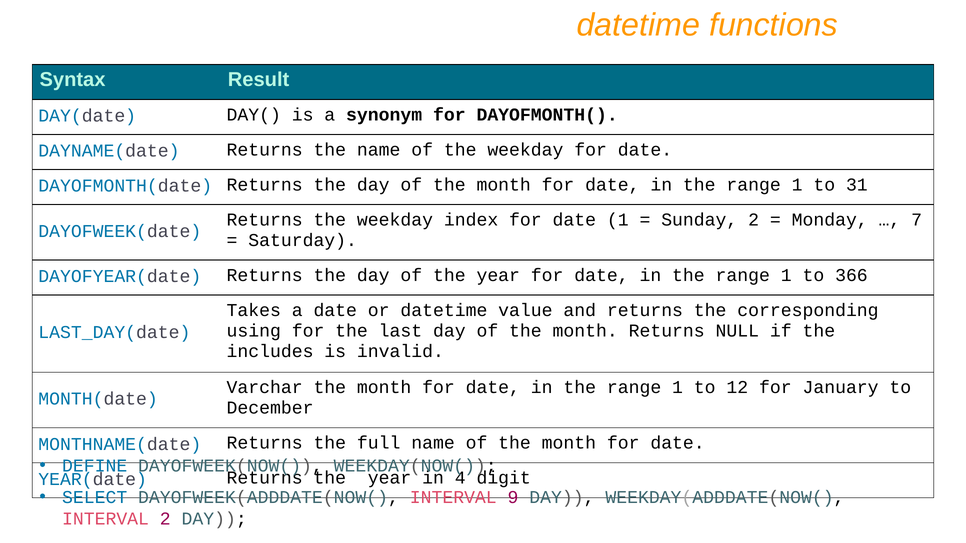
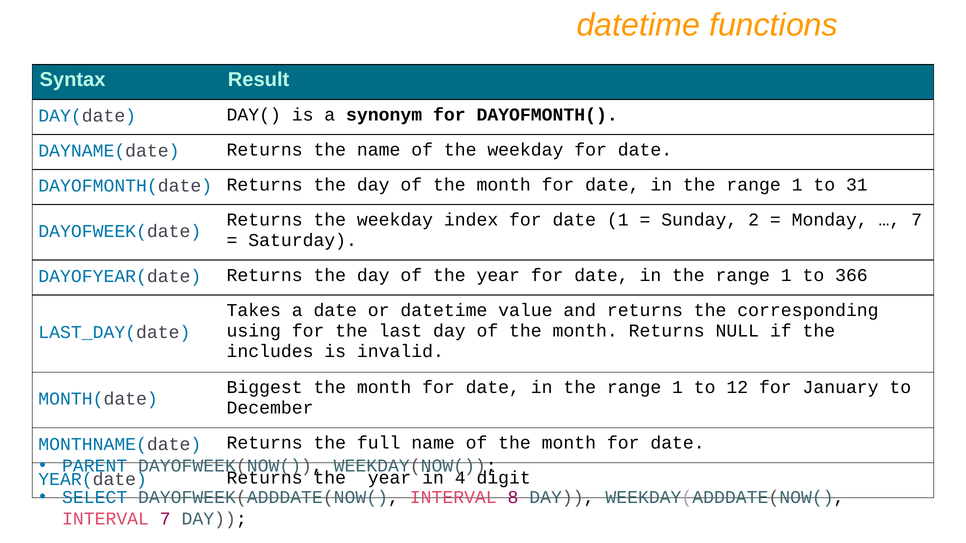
Varchar: Varchar -> Biggest
DEFINE: DEFINE -> PARENT
9: 9 -> 8
INTERVAL 2: 2 -> 7
